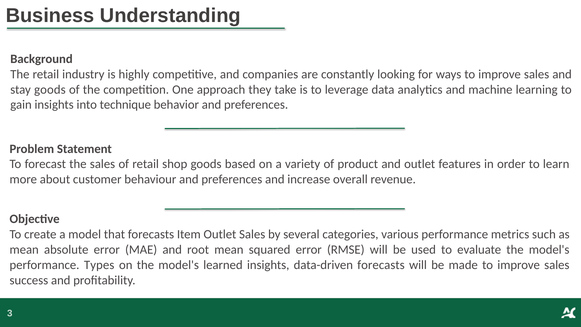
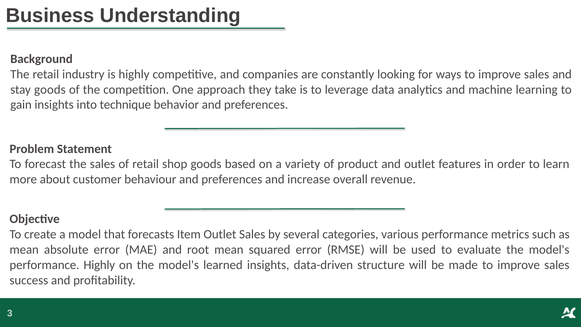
performance Types: Types -> Highly
data-driven forecasts: forecasts -> structure
